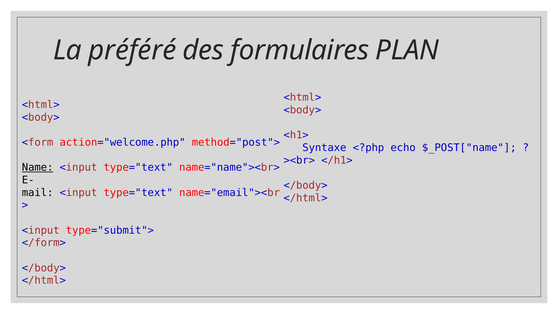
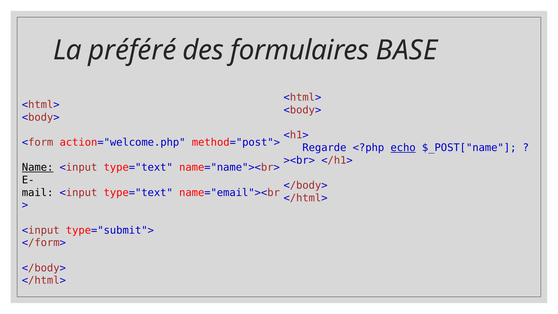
PLAN: PLAN -> BASE
Syntaxe: Syntaxe -> Regarde
echo underline: none -> present
